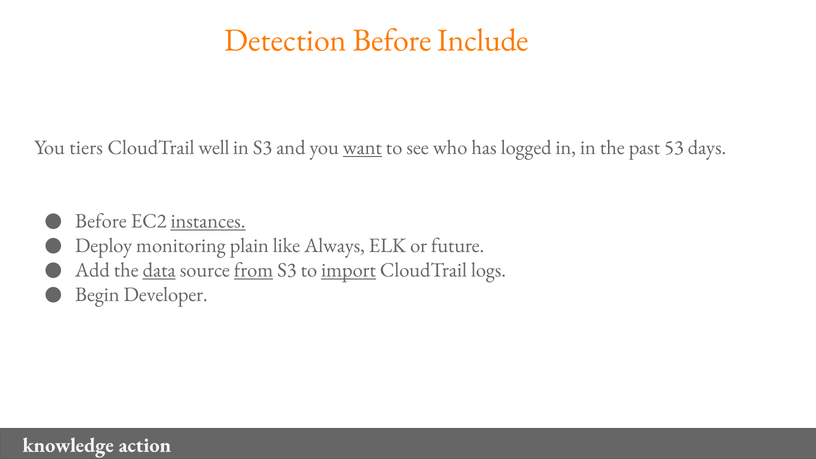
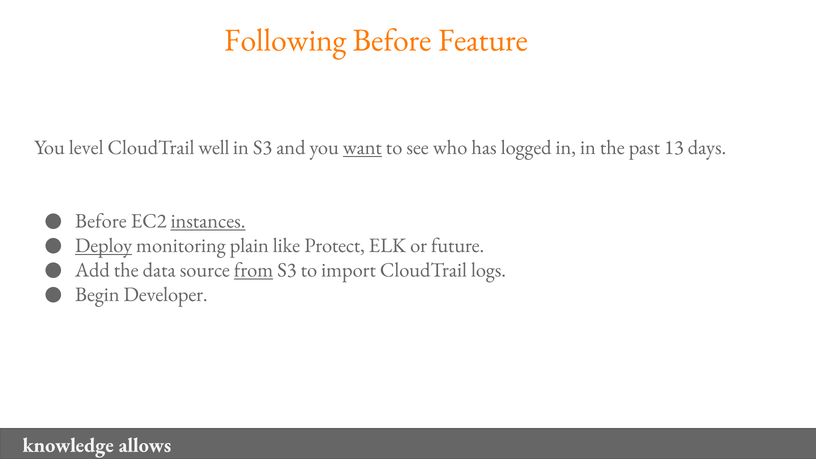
Detection: Detection -> Following
Include: Include -> Feature
tiers: tiers -> level
53: 53 -> 13
Deploy underline: none -> present
Always: Always -> Protect
data underline: present -> none
import underline: present -> none
action: action -> allows
